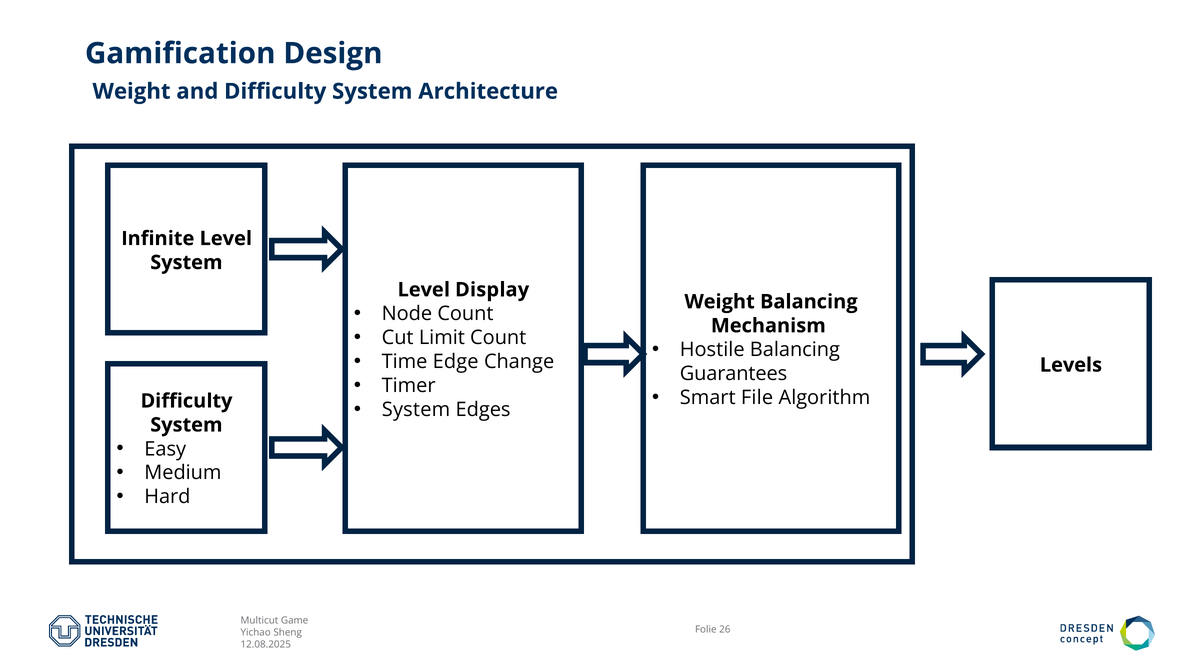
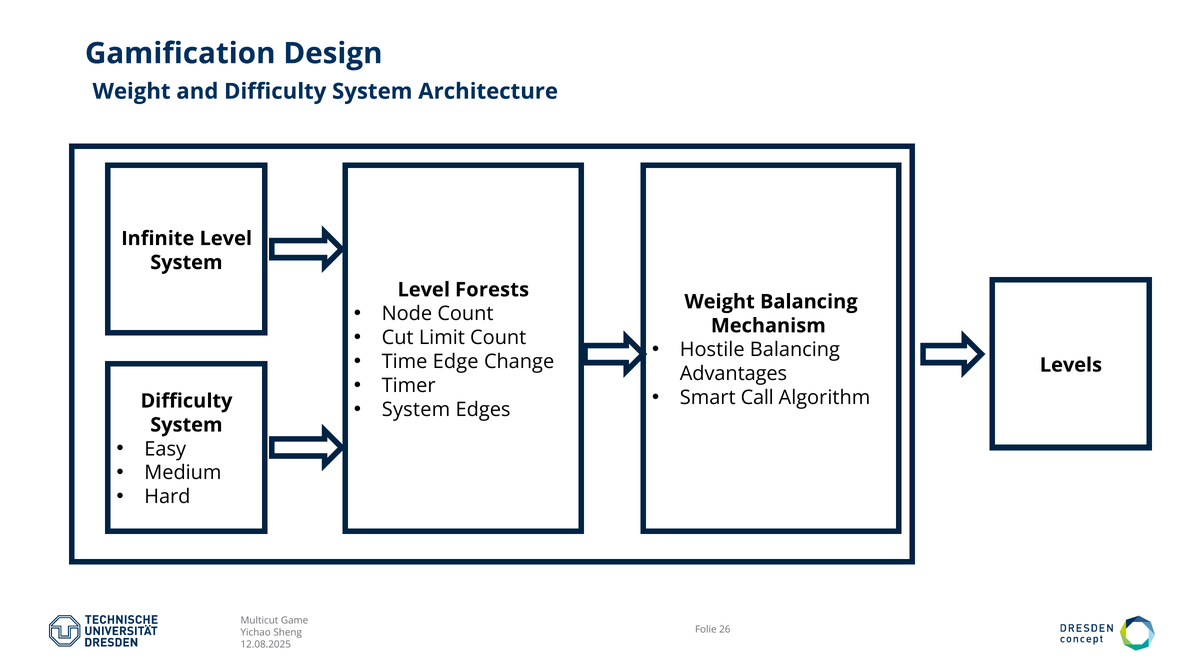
Display: Display -> Forests
Guarantees: Guarantees -> Advantages
File: File -> Call
